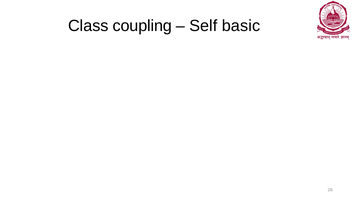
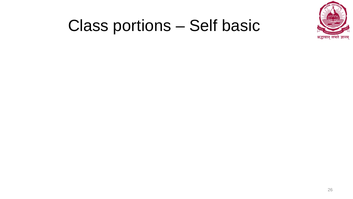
coupling: coupling -> portions
